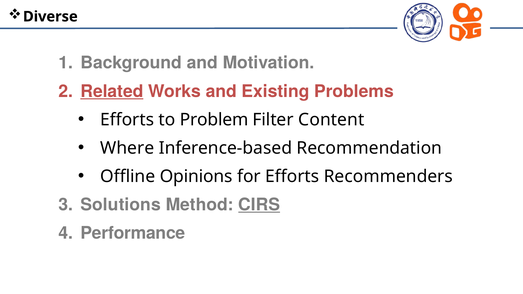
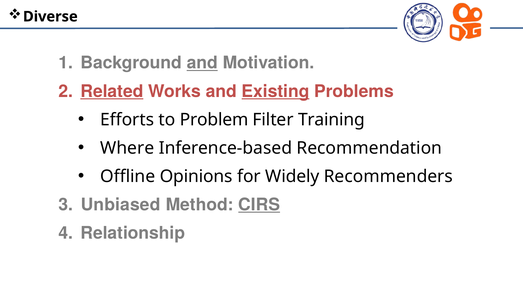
and at (202, 63) underline: none -> present
Existing underline: none -> present
Content: Content -> Training
for Efforts: Efforts -> Widely
Solutions: Solutions -> Unbiased
Performance: Performance -> Relationship
